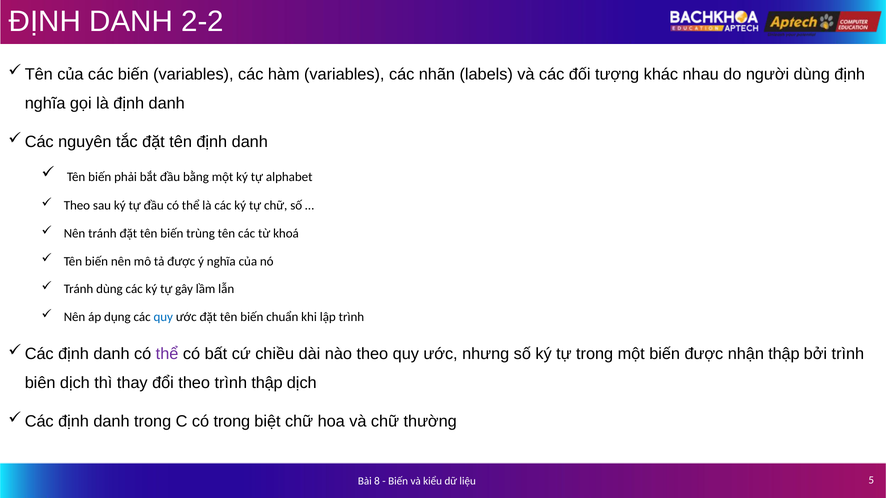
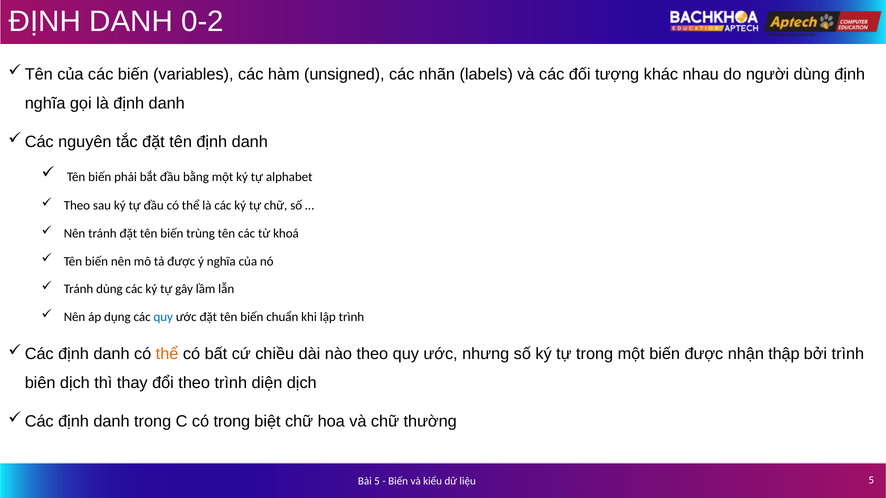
2-2: 2-2 -> 0-2
hàm variables: variables -> unsigned
thể at (167, 354) colour: purple -> orange
trình thập: thập -> diện
Bài 8: 8 -> 5
